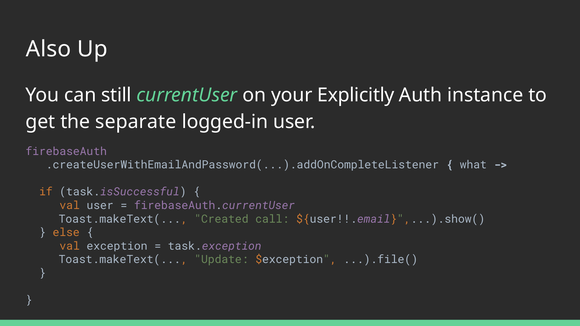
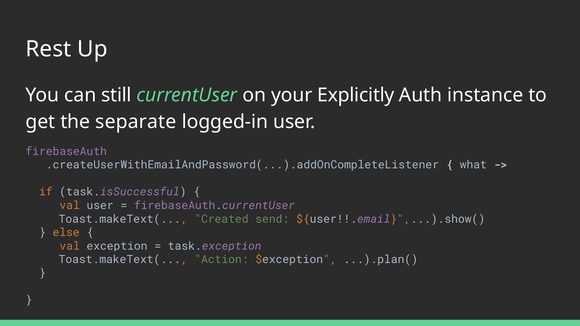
Also: Also -> Rest
call: call -> send
Update: Update -> Action
...).file(: ...).file( -> ...).plan(
